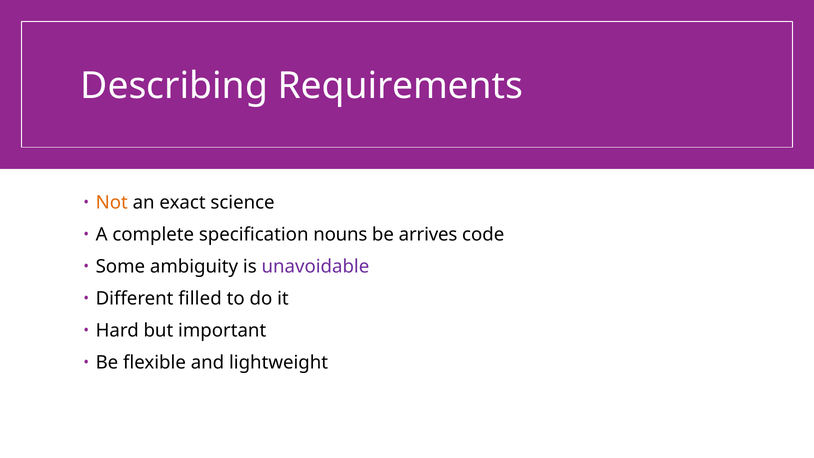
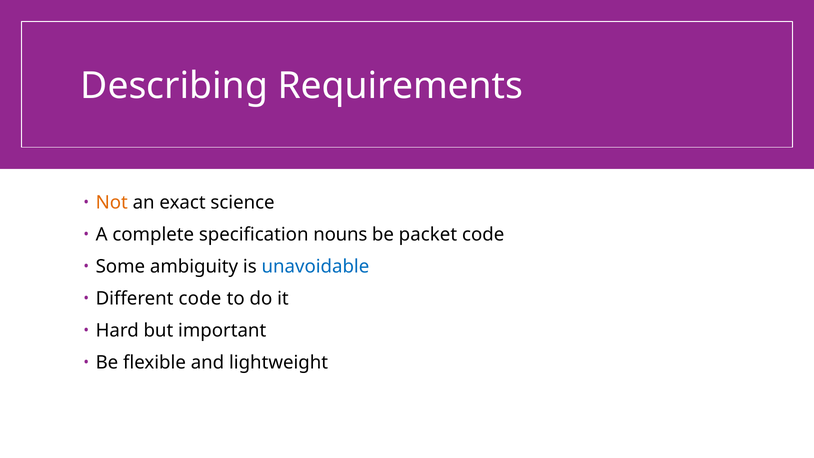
arrives: arrives -> packet
unavoidable colour: purple -> blue
Different filled: filled -> code
